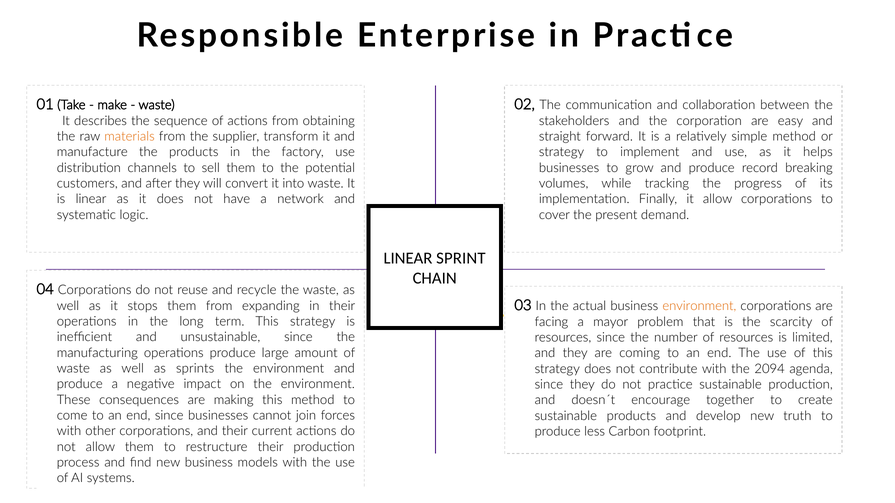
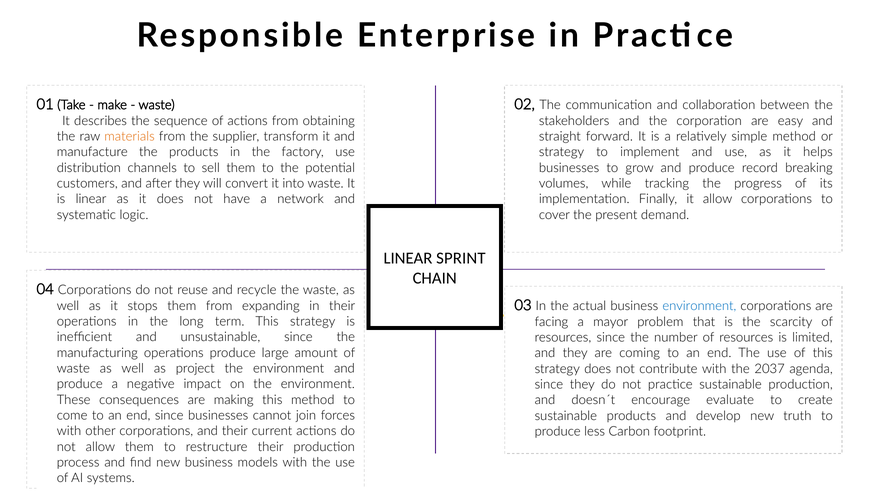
environment at (699, 306) colour: orange -> blue
sprints: sprints -> project
2094: 2094 -> 2037
together: together -> evaluate
